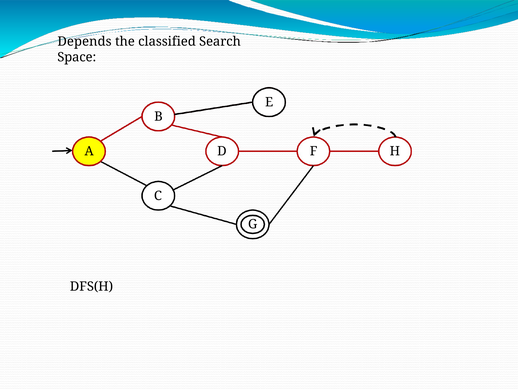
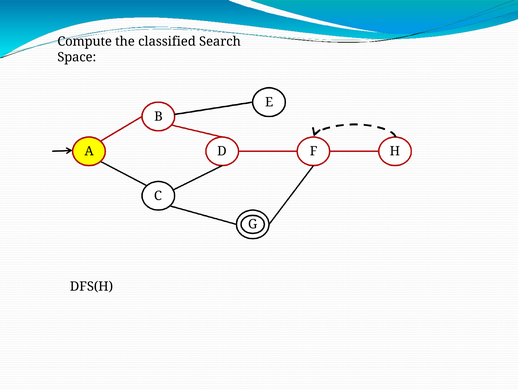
Depends: Depends -> Compute
